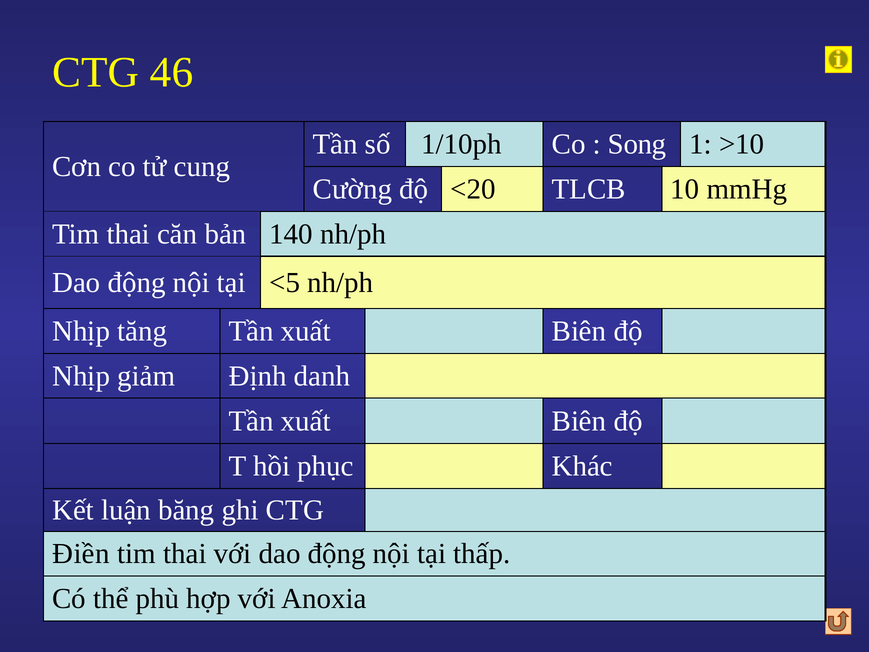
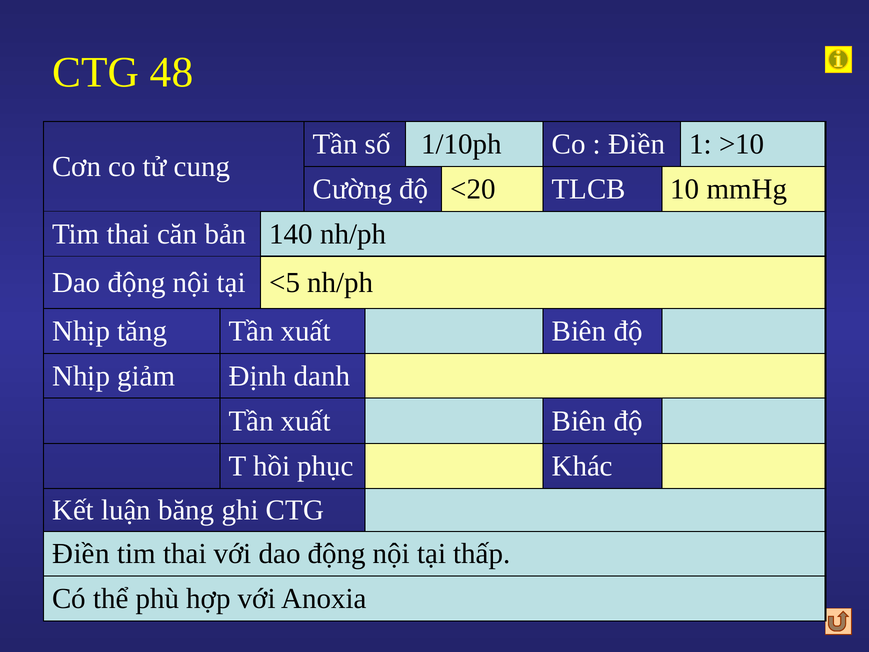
46: 46 -> 48
Song at (637, 144): Song -> Điền
